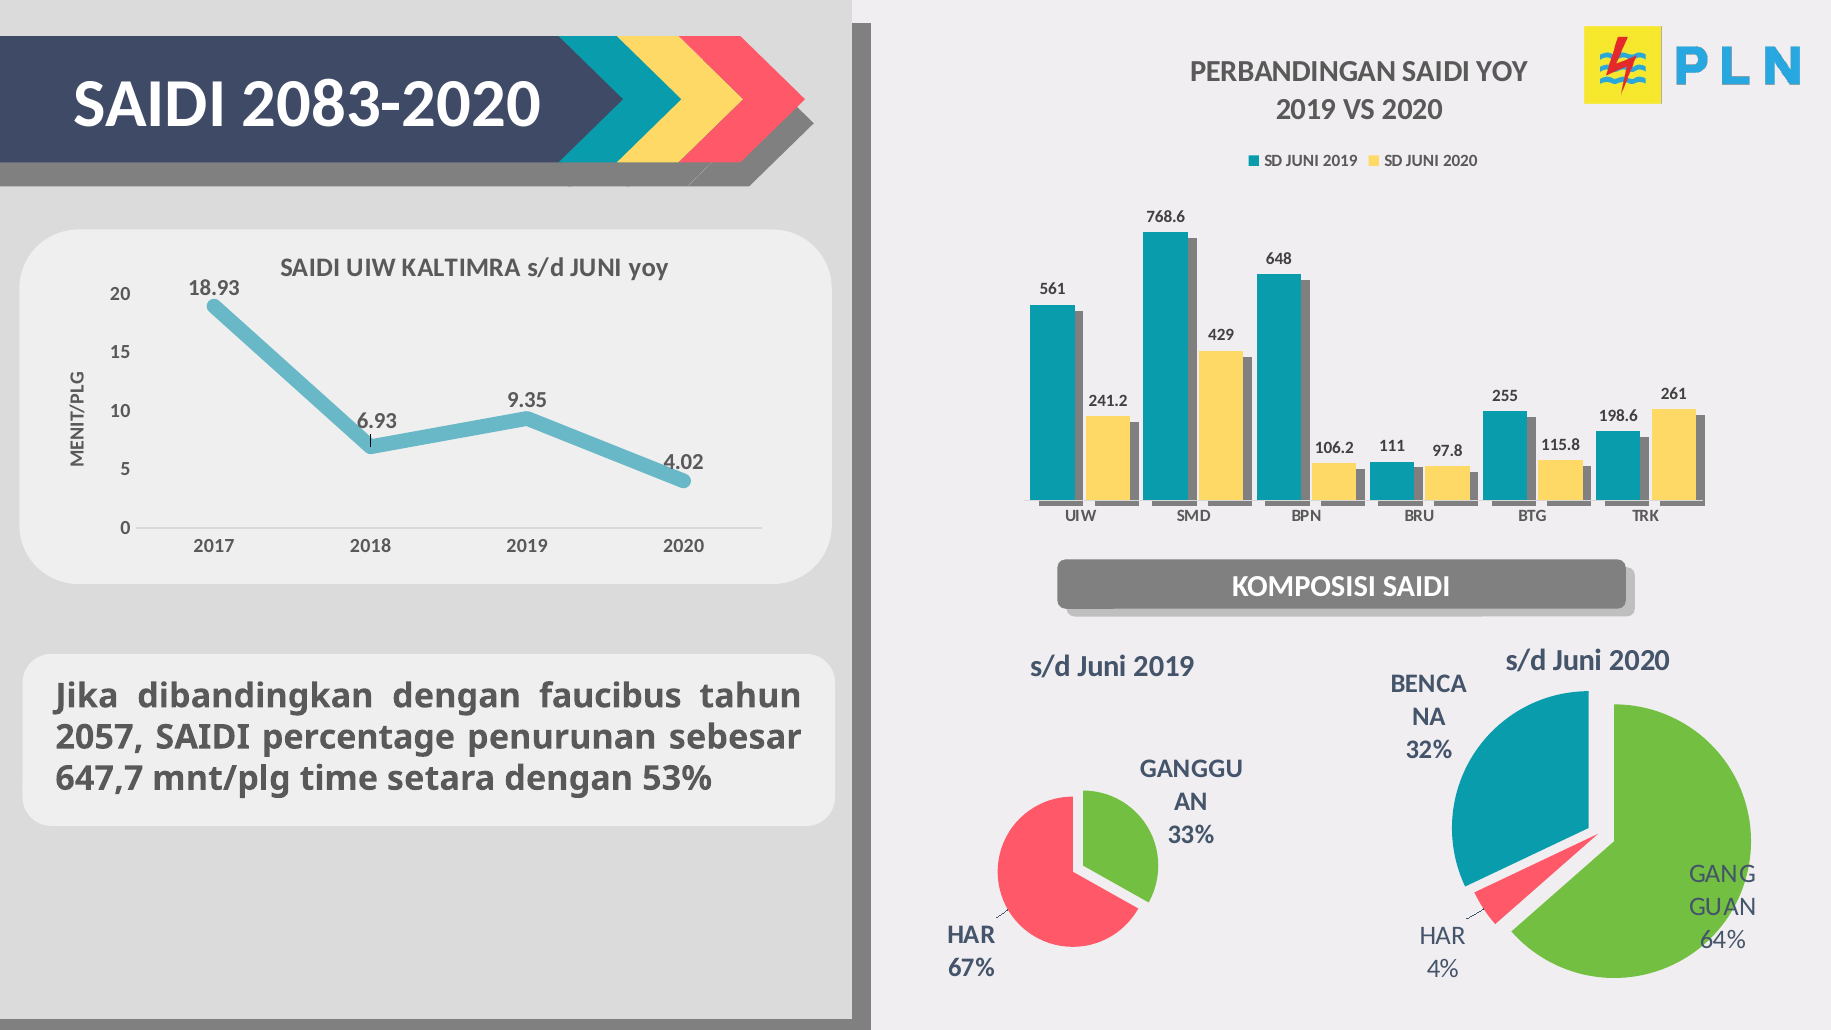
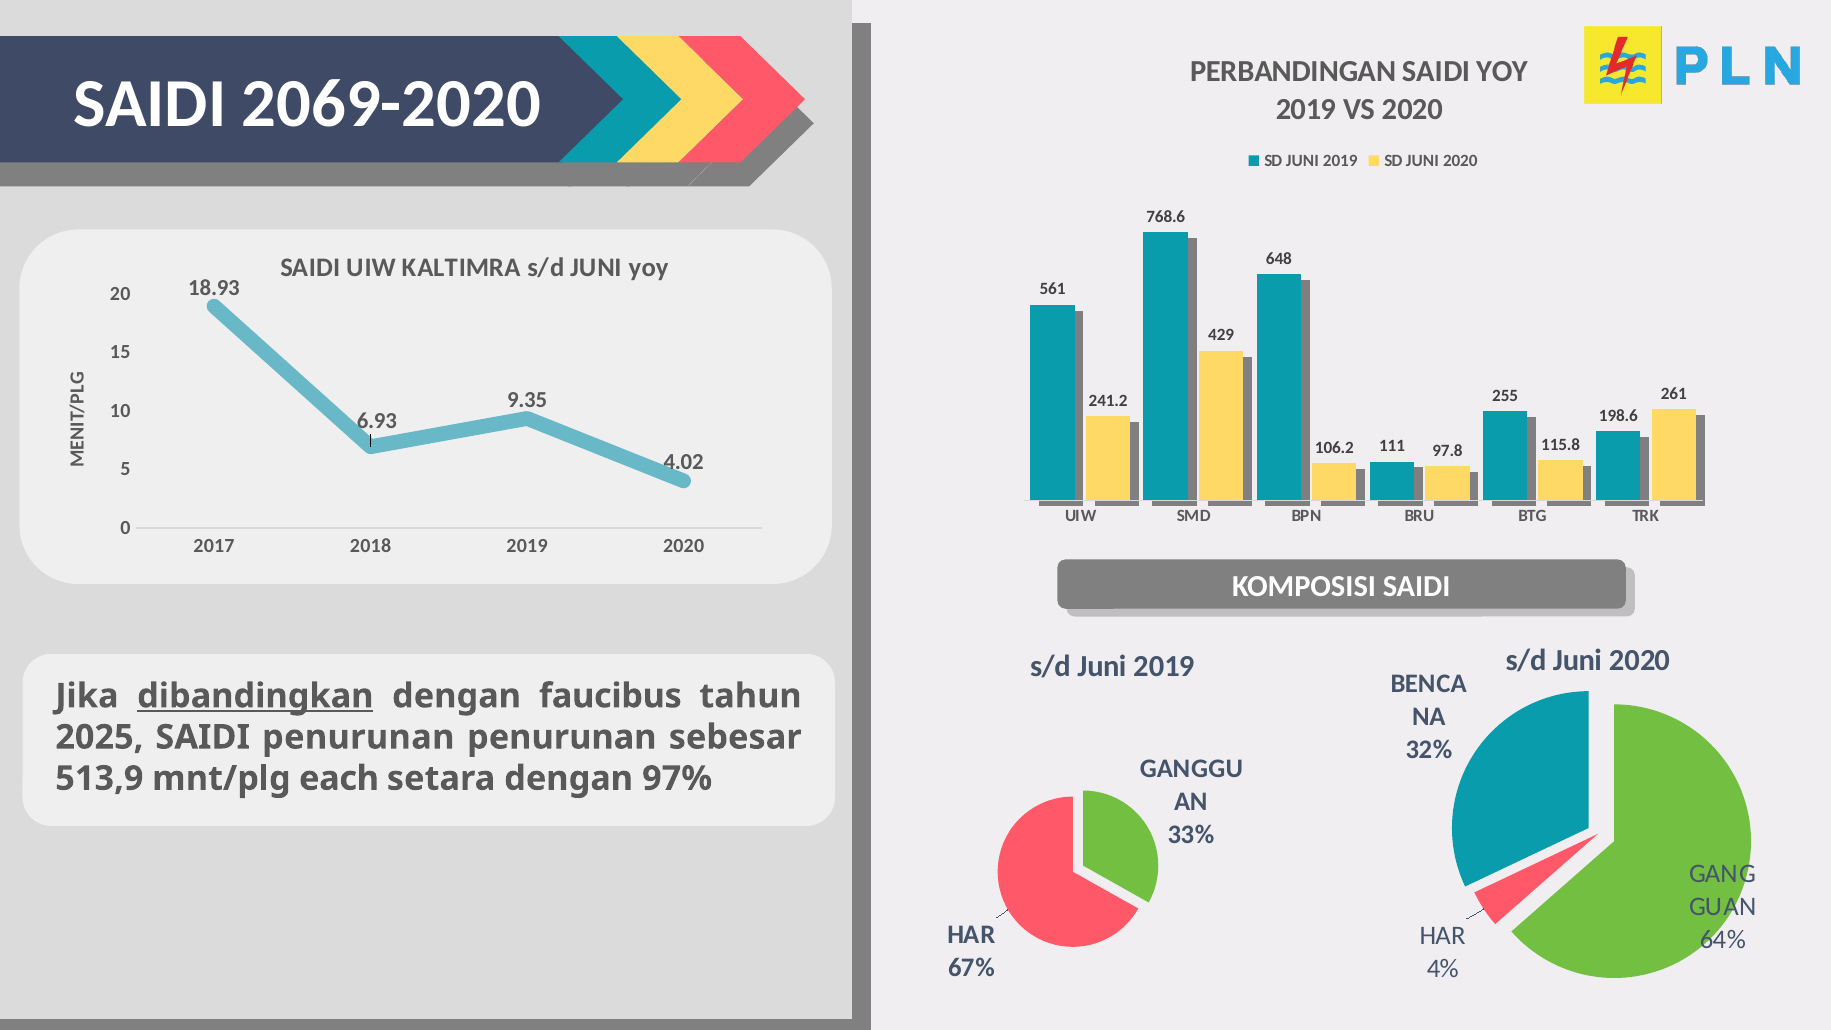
2083-2020: 2083-2020 -> 2069-2020
dibandingkan underline: none -> present
2057: 2057 -> 2025
SAIDI percentage: percentage -> penurunan
647,7: 647,7 -> 513,9
time: time -> each
53%: 53% -> 97%
